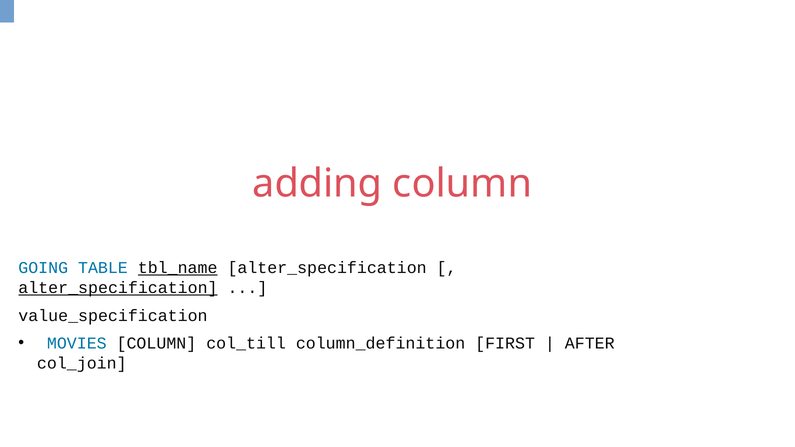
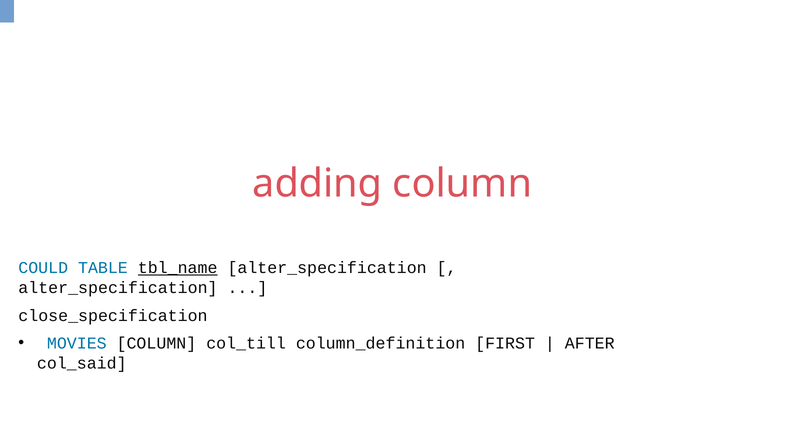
GOING: GOING -> COULD
alter_specification at (118, 288) underline: present -> none
value_specification: value_specification -> close_specification
col_join: col_join -> col_said
